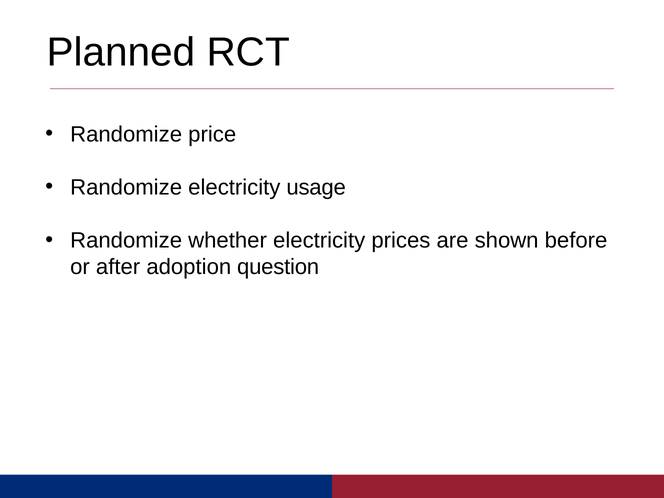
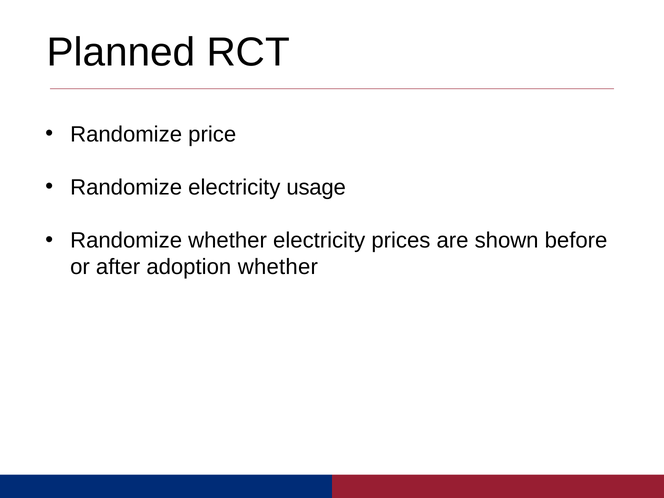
adoption question: question -> whether
